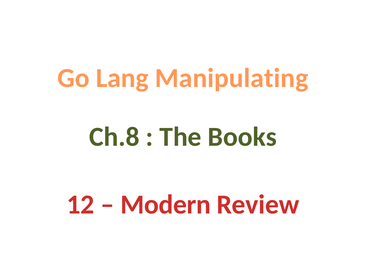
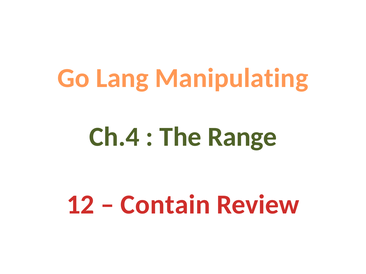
Ch.8: Ch.8 -> Ch.4
Books: Books -> Range
Modern: Modern -> Contain
